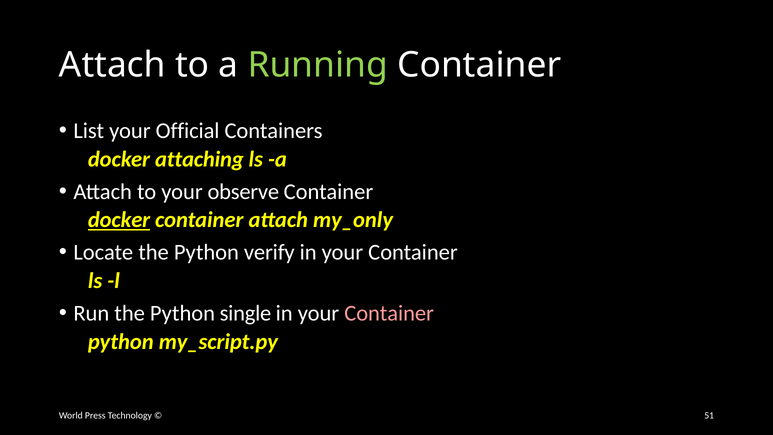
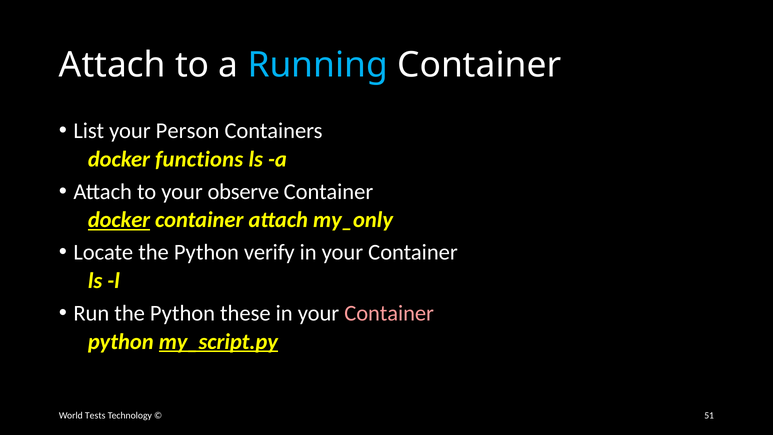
Running colour: light green -> light blue
Official: Official -> Person
attaching: attaching -> functions
single: single -> these
my_script.py underline: none -> present
Press: Press -> Tests
